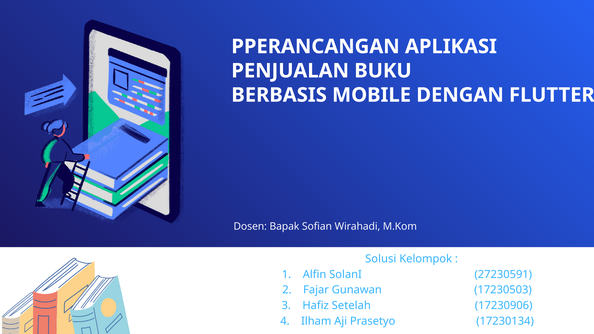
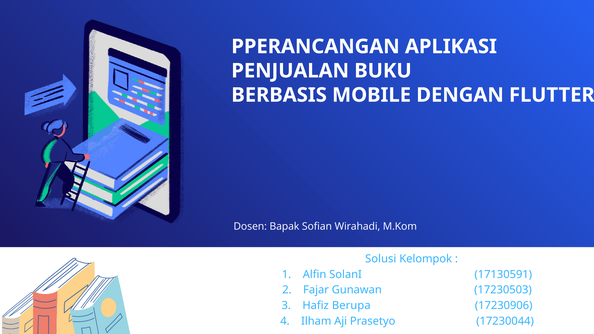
27230591: 27230591 -> 17130591
Setelah: Setelah -> Berupa
17230134: 17230134 -> 17230044
